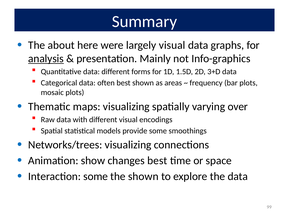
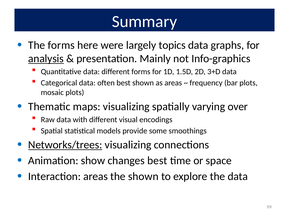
The about: about -> forms
largely visual: visual -> topics
Networks/trees underline: none -> present
Interaction some: some -> areas
